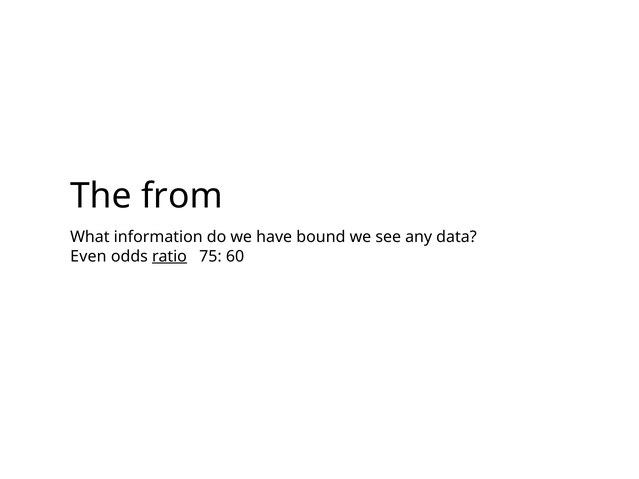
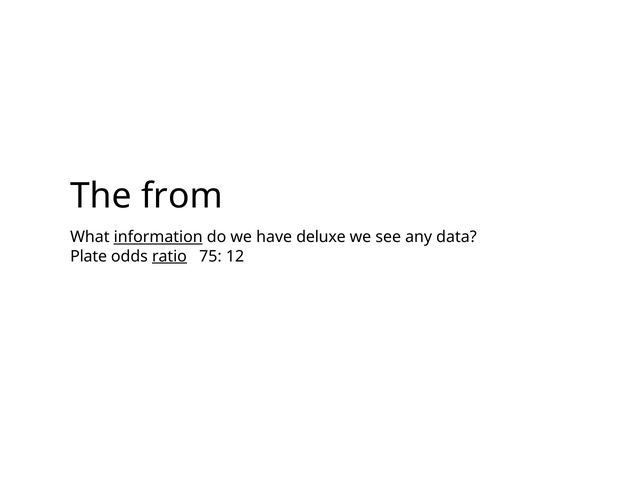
information underline: none -> present
bound: bound -> deluxe
Even: Even -> Plate
60: 60 -> 12
